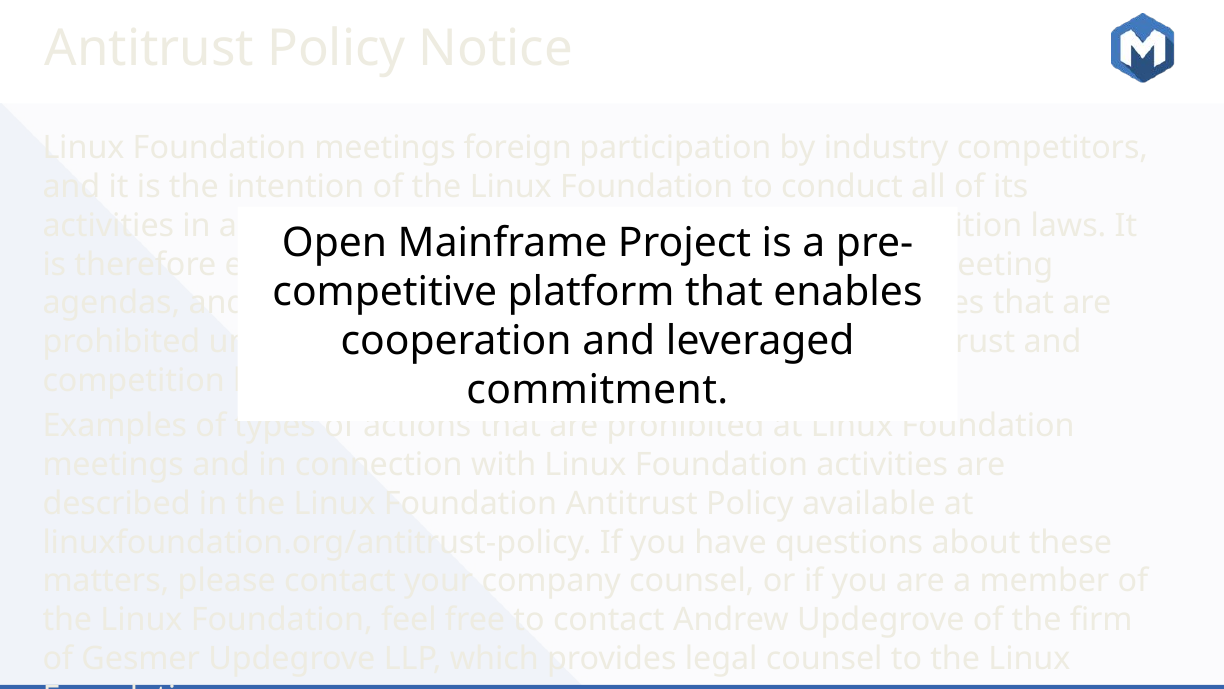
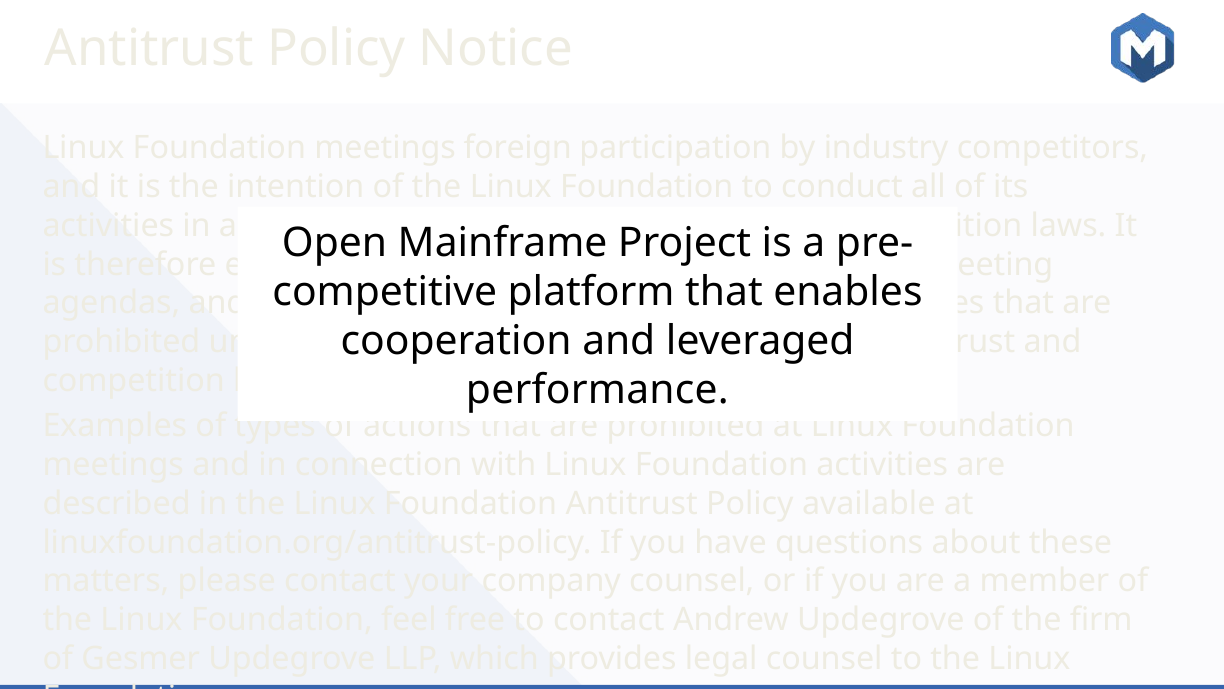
commitment: commitment -> performance
